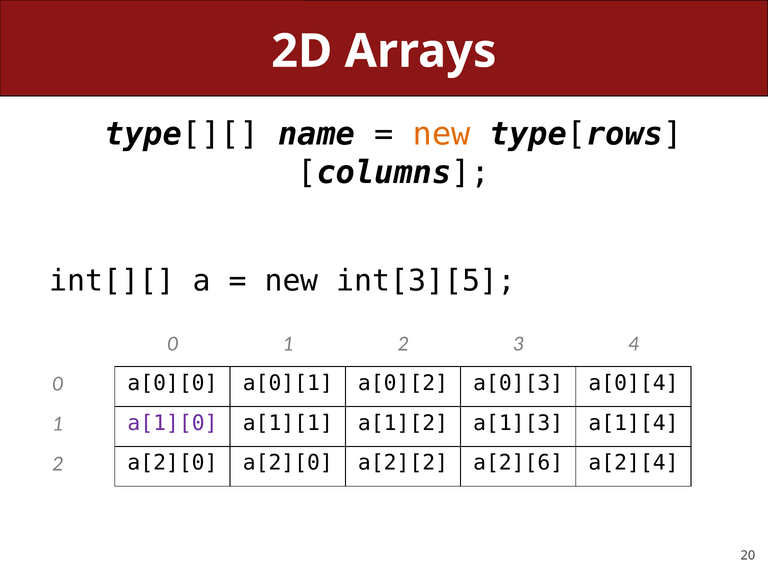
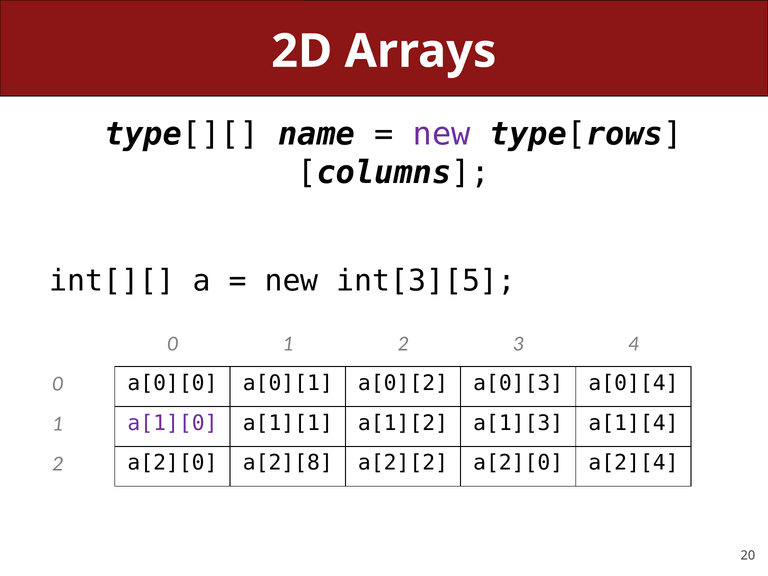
new at (442, 134) colour: orange -> purple
a[2][0 a[2][0: a[2][0 -> a[2][8
a[2][2 a[2][6: a[2][6 -> a[2][0
